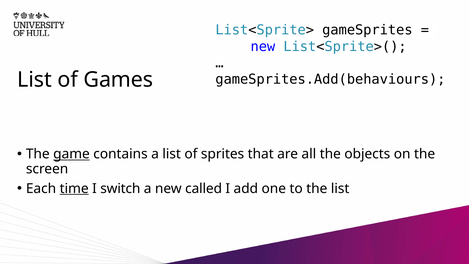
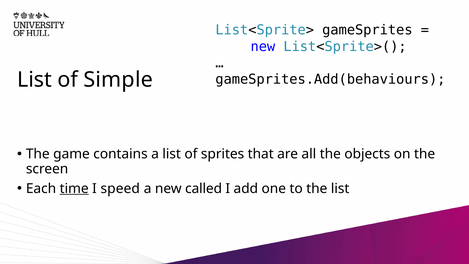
Games: Games -> Simple
game underline: present -> none
switch: switch -> speed
